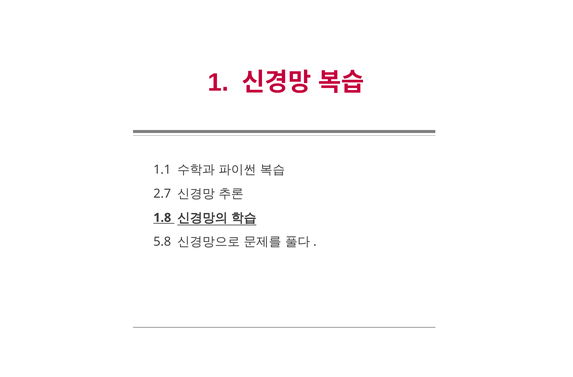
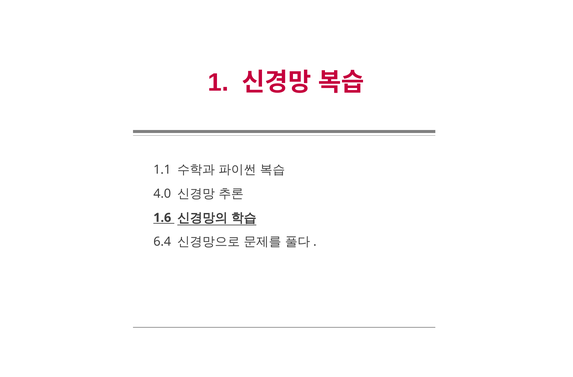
2.7: 2.7 -> 4.0
1.8: 1.8 -> 1.6
5.8: 5.8 -> 6.4
